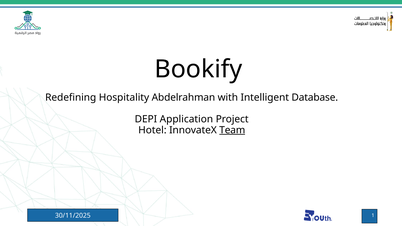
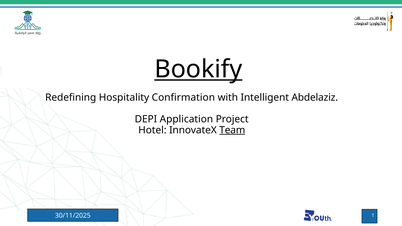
Bookify underline: none -> present
Abdelrahman: Abdelrahman -> Confirmation
Database: Database -> Abdelaziz
